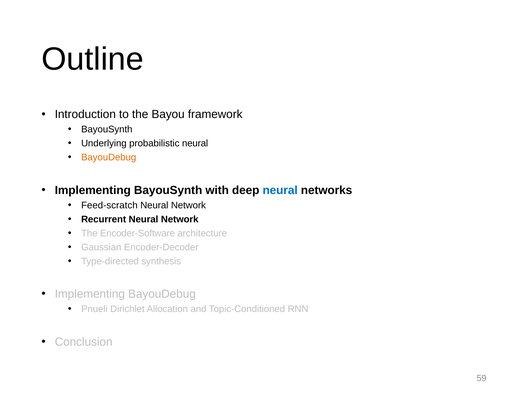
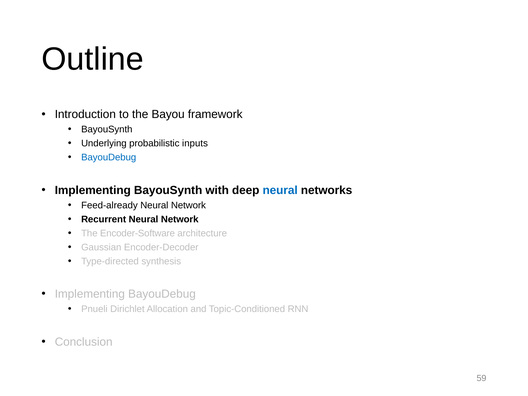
probabilistic neural: neural -> inputs
BayouDebug at (109, 157) colour: orange -> blue
Feed-scratch: Feed-scratch -> Feed-already
